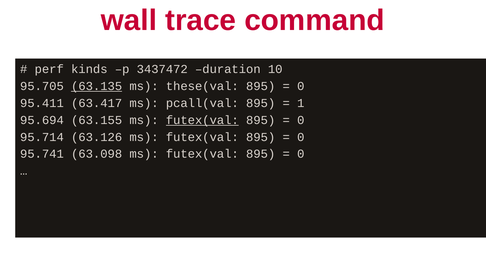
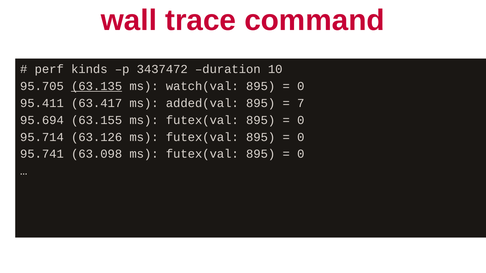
these(val: these(val -> watch(val
pcall(val: pcall(val -> added(val
1: 1 -> 7
futex(val at (202, 120) underline: present -> none
